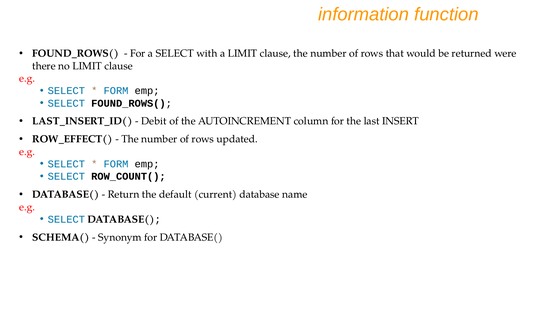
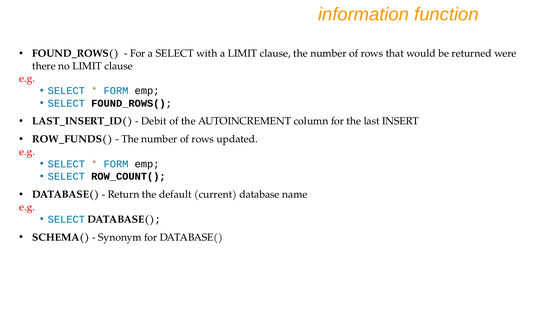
ROW_EFFECT(: ROW_EFFECT( -> ROW_FUNDS(
